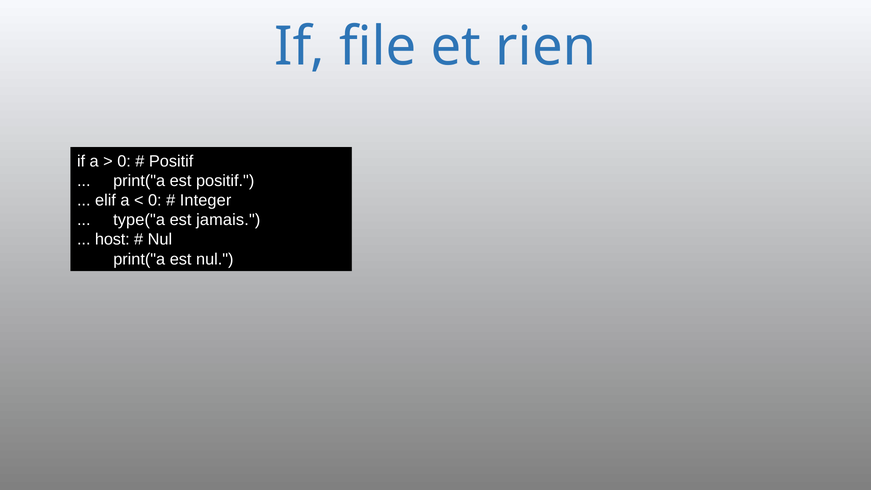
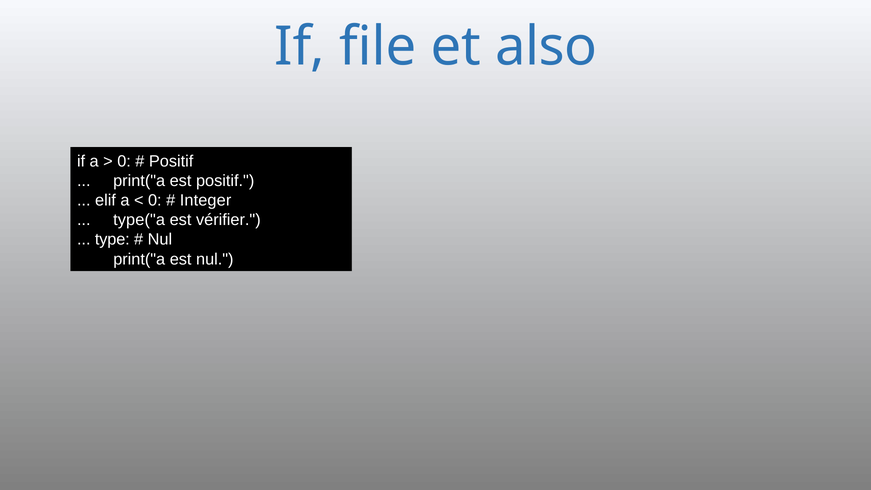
rien: rien -> also
jamais: jamais -> vérifier
host: host -> type
